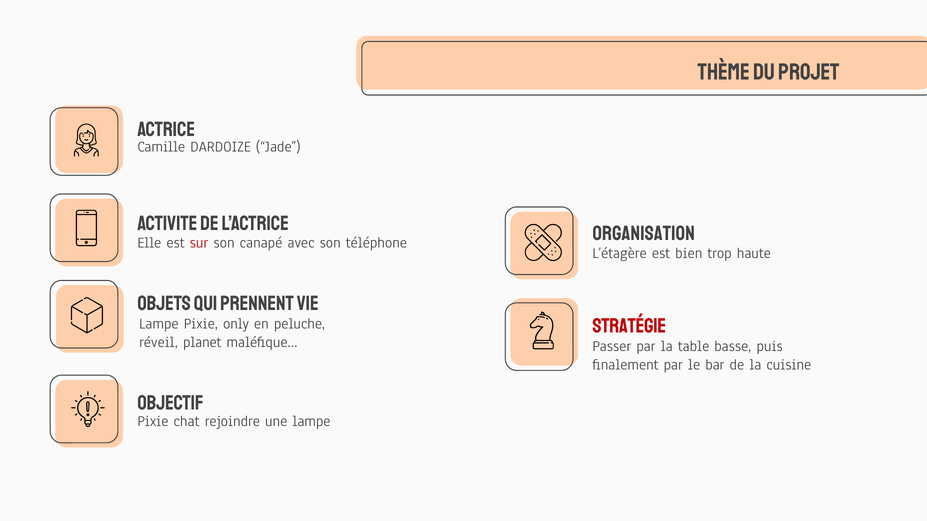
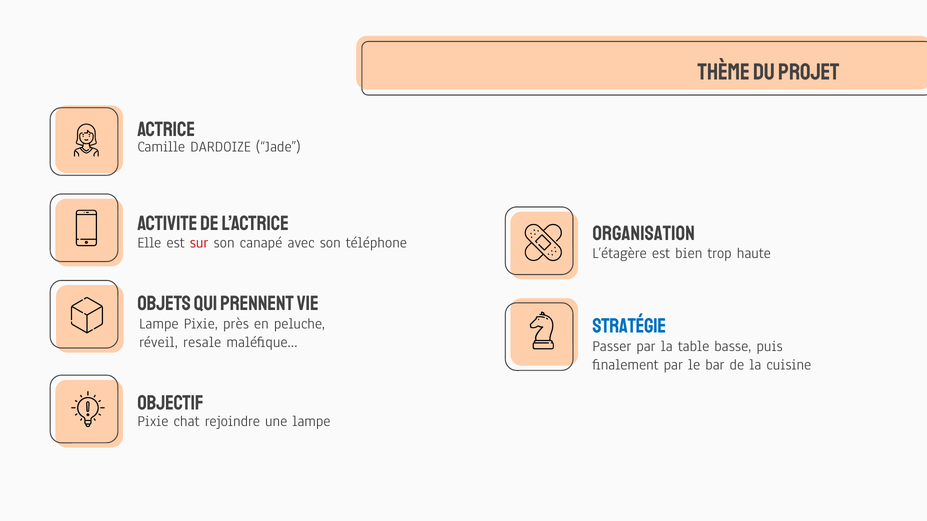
Stratégie colour: red -> blue
only: only -> près
planet: planet -> resale
